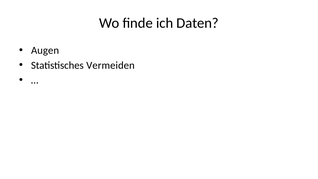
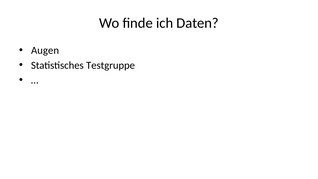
Vermeiden: Vermeiden -> Testgruppe
